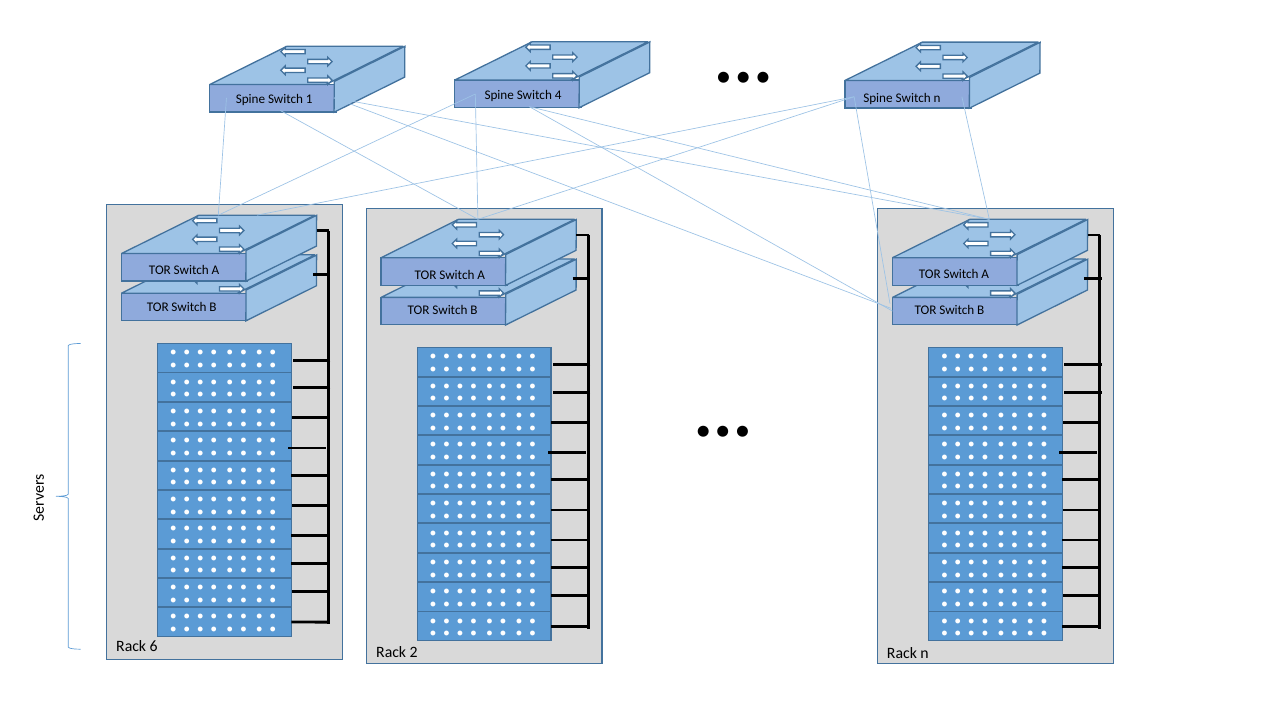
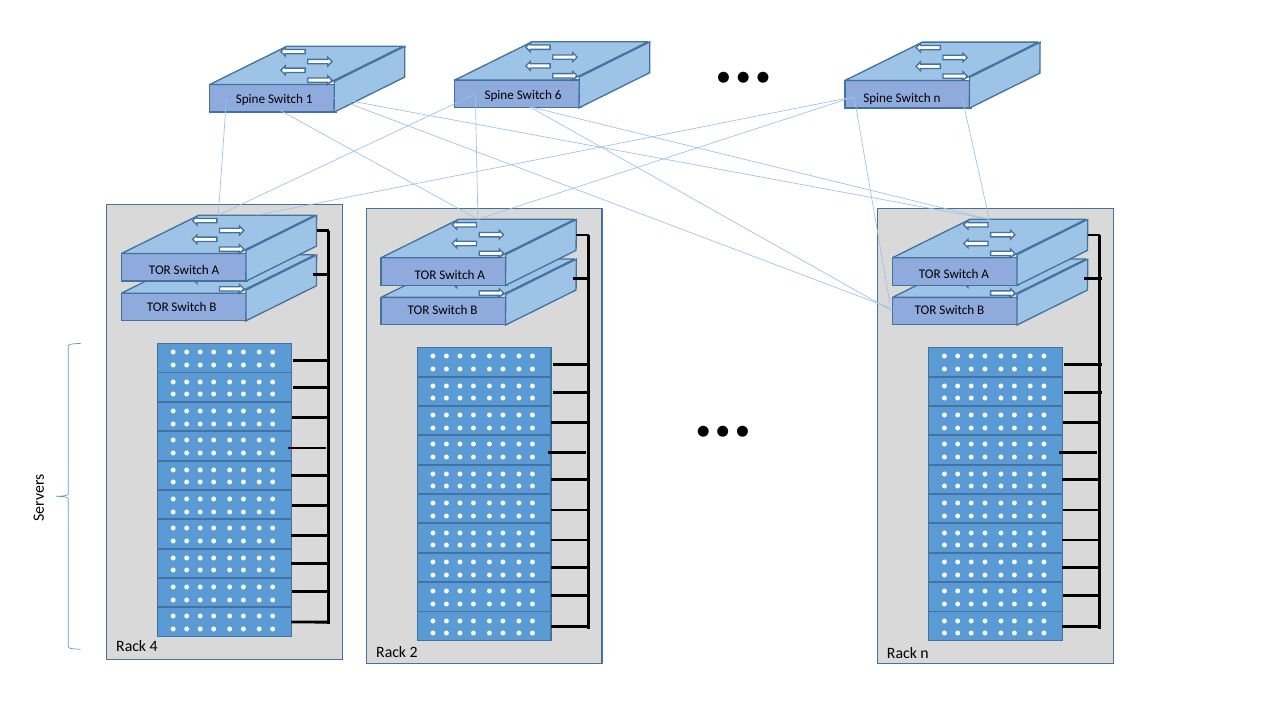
4: 4 -> 6
6: 6 -> 4
